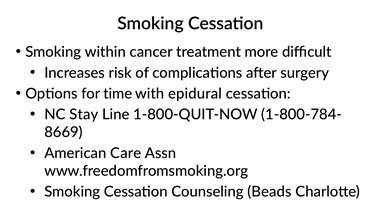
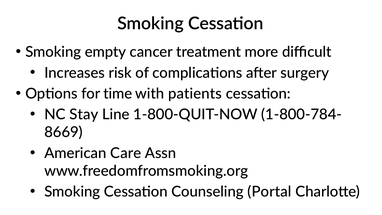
within: within -> empty
epidural: epidural -> patients
Beads: Beads -> Portal
